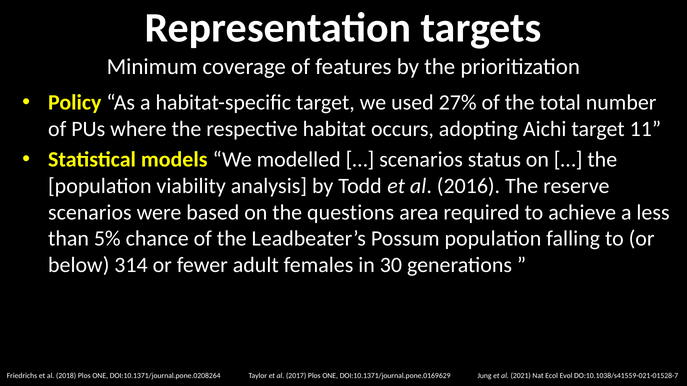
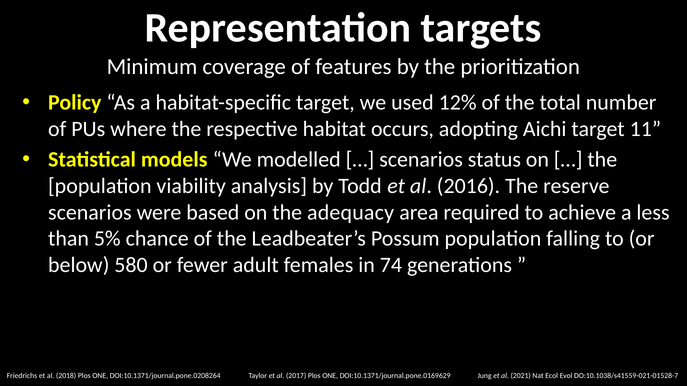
27%: 27% -> 12%
questions: questions -> adequacy
314: 314 -> 580
30: 30 -> 74
